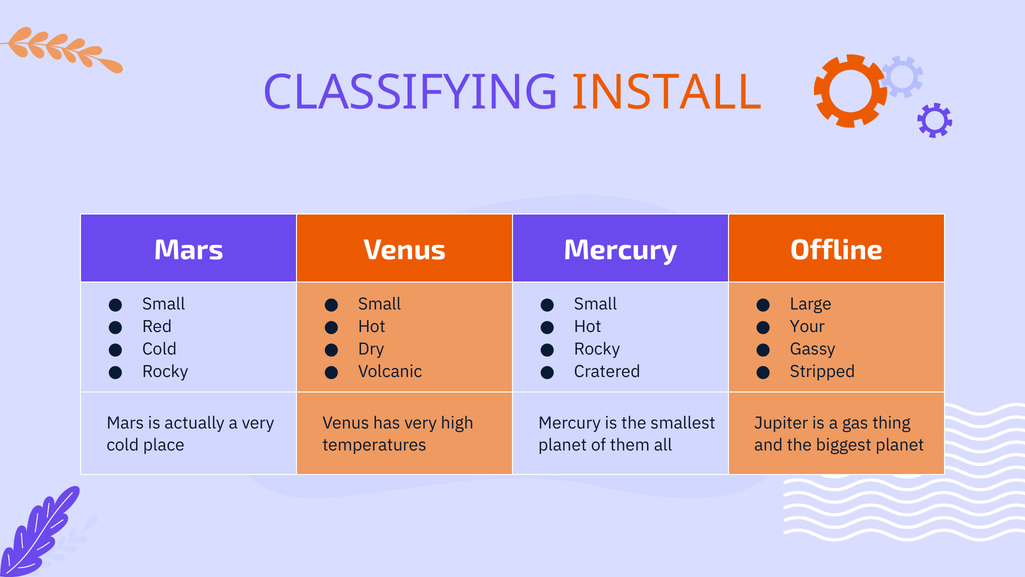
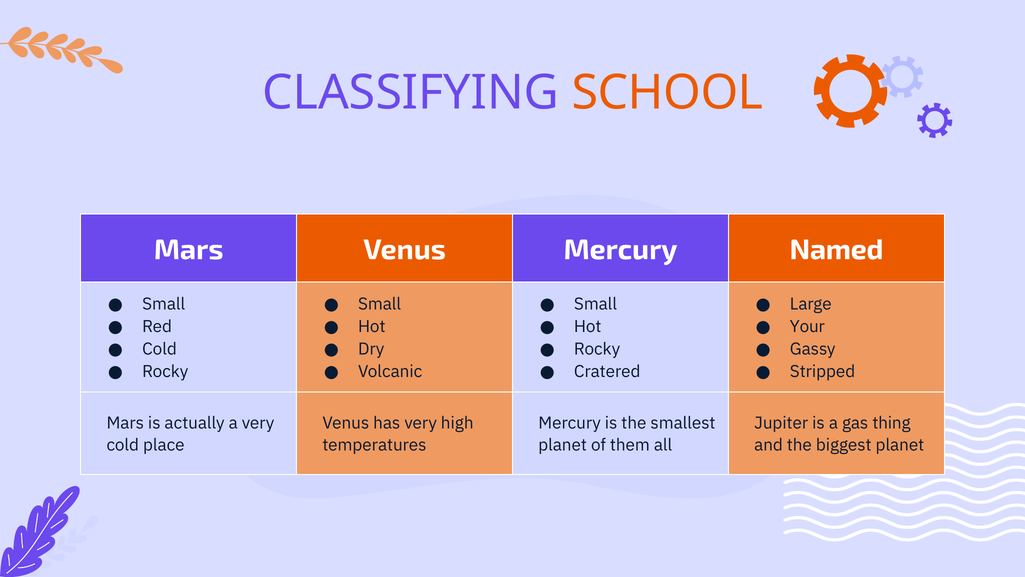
INSTALL: INSTALL -> SCHOOL
Offline: Offline -> Named
